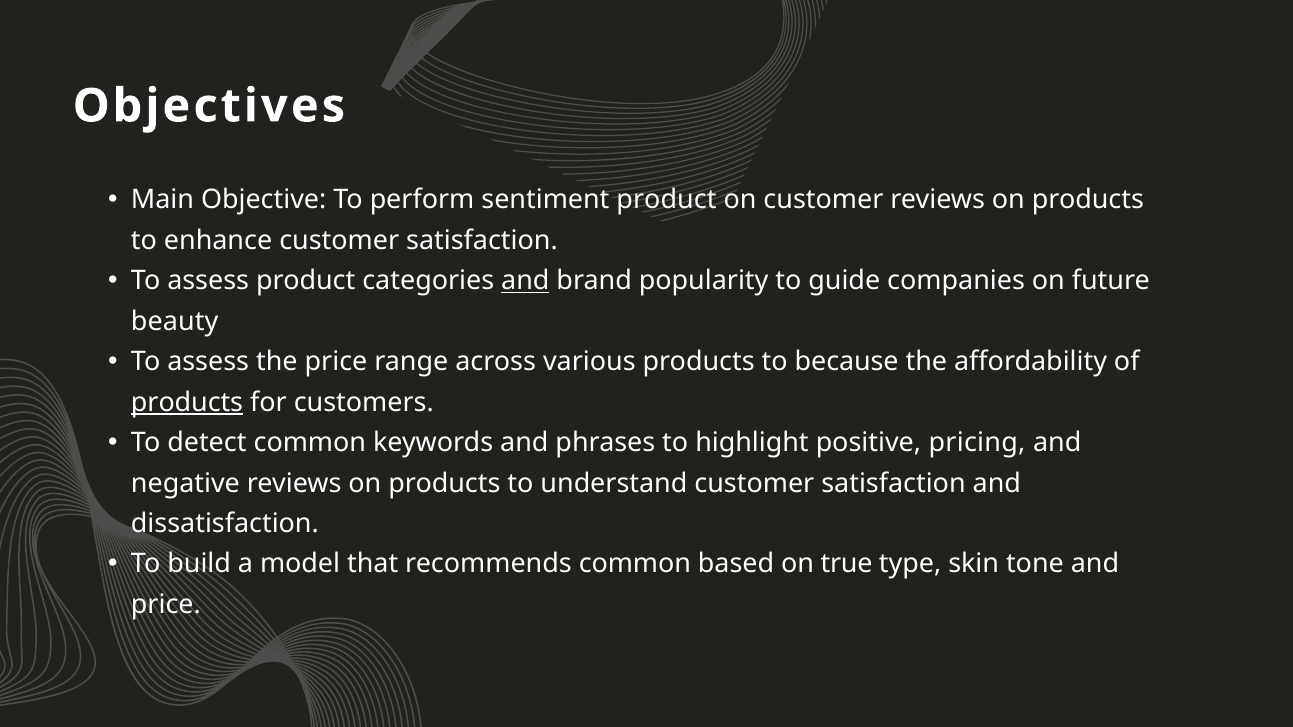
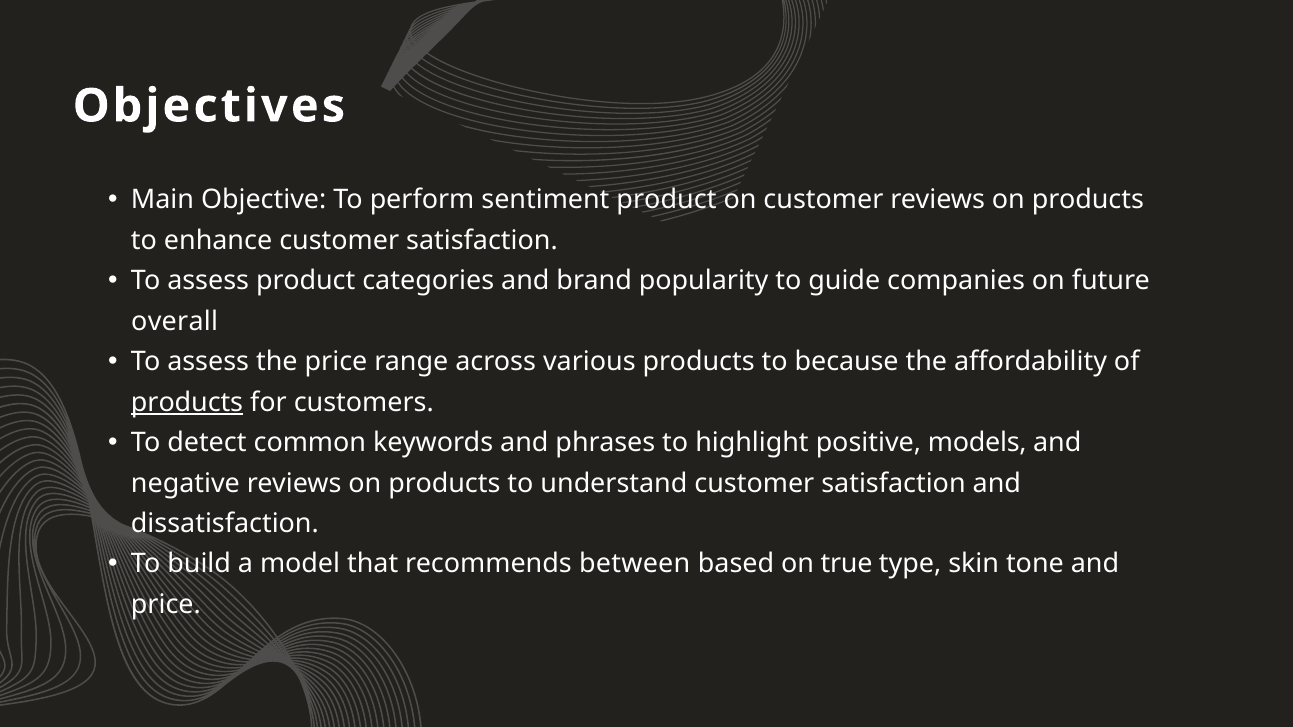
and at (525, 281) underline: present -> none
beauty: beauty -> overall
pricing: pricing -> models
recommends common: common -> between
